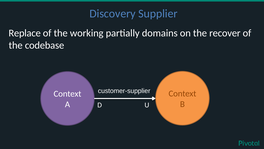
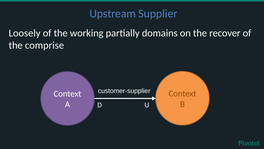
Discovery: Discovery -> Upstream
Replace: Replace -> Loosely
codebase: codebase -> comprise
